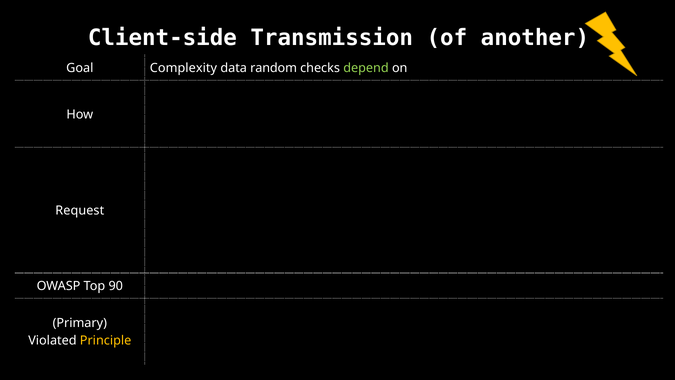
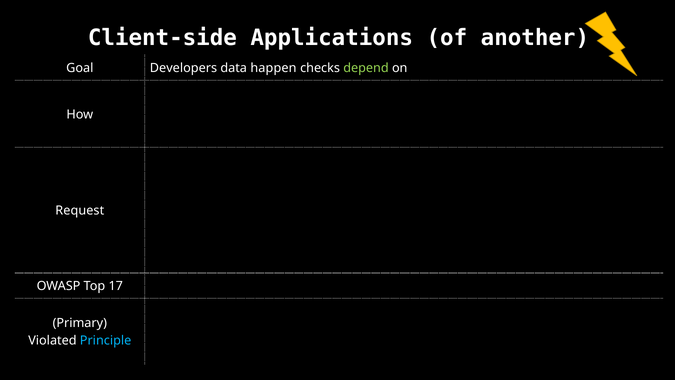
Transmission: Transmission -> Applications
Complexity: Complexity -> Developers
random: random -> happen
90: 90 -> 17
Principle colour: yellow -> light blue
